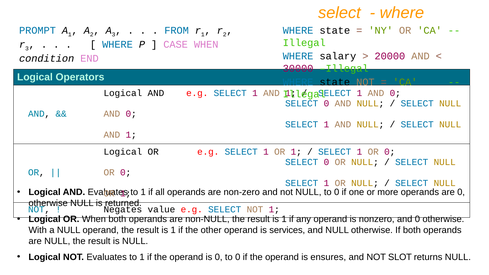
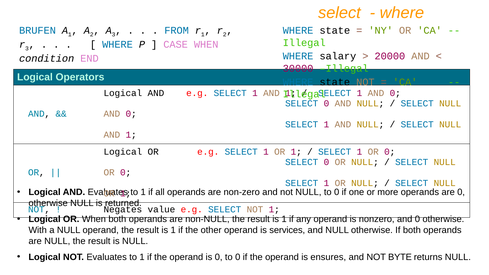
PROMPT: PROMPT -> BRUFEN
SLOT: SLOT -> BYTE
